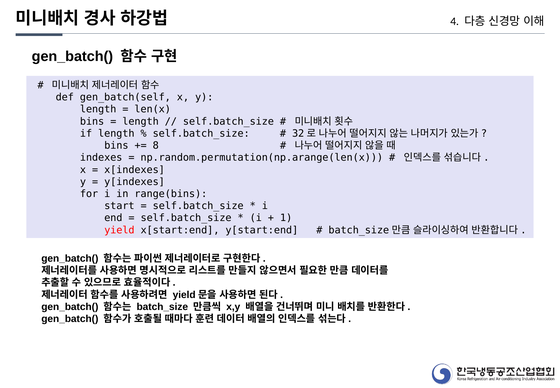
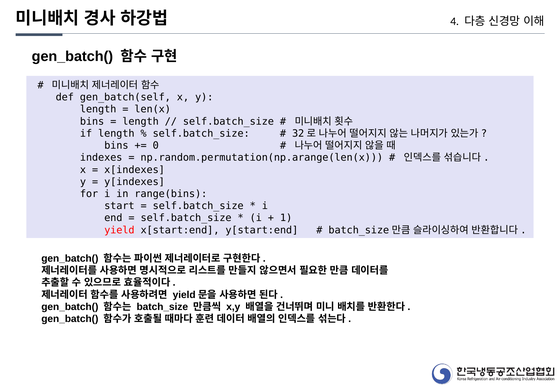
8: 8 -> 0
